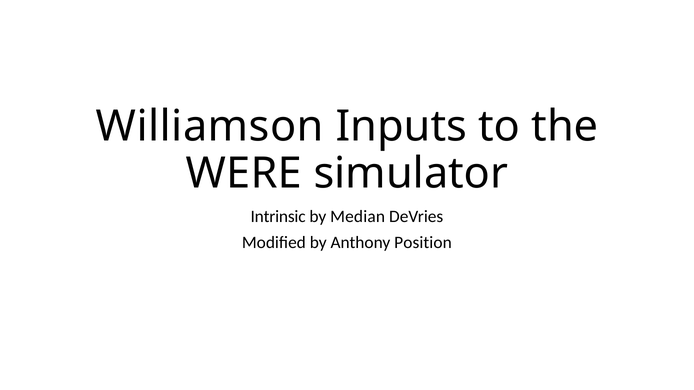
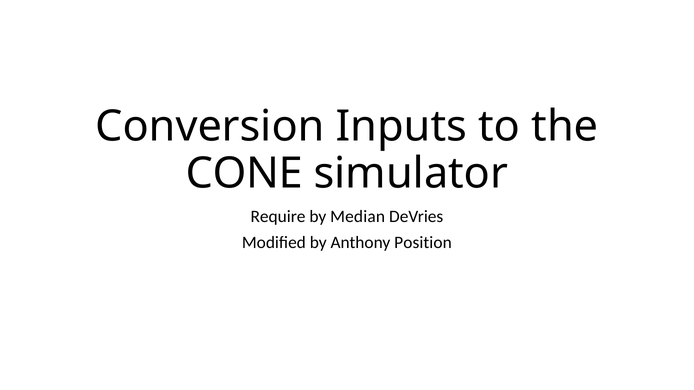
Williamson: Williamson -> Conversion
WERE: WERE -> CONE
Intrinsic: Intrinsic -> Require
